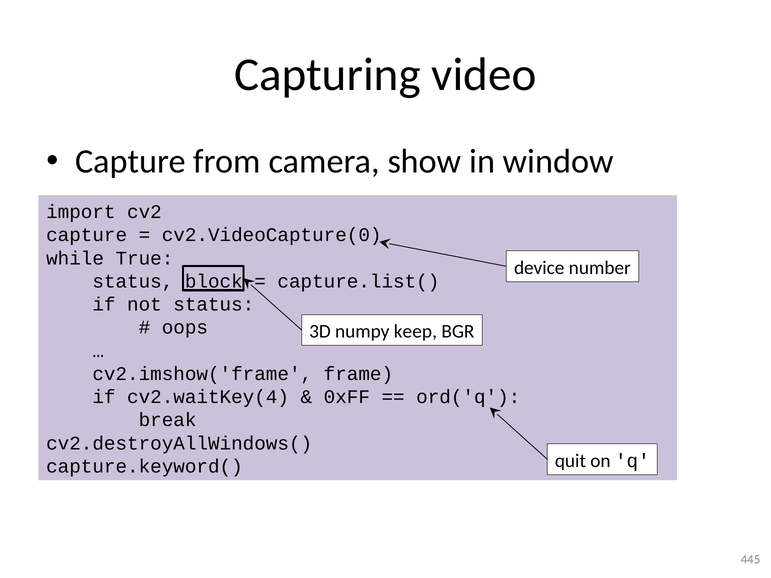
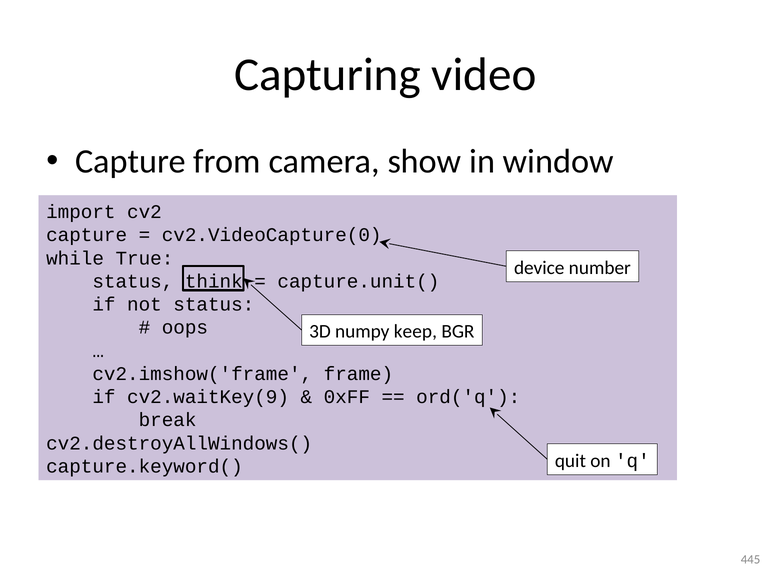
block: block -> think
capture.list(: capture.list( -> capture.unit(
cv2.waitKey(4: cv2.waitKey(4 -> cv2.waitKey(9
